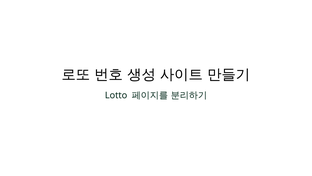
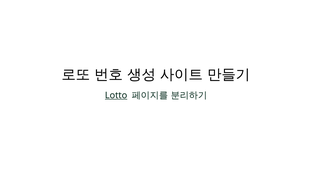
Lotto underline: none -> present
